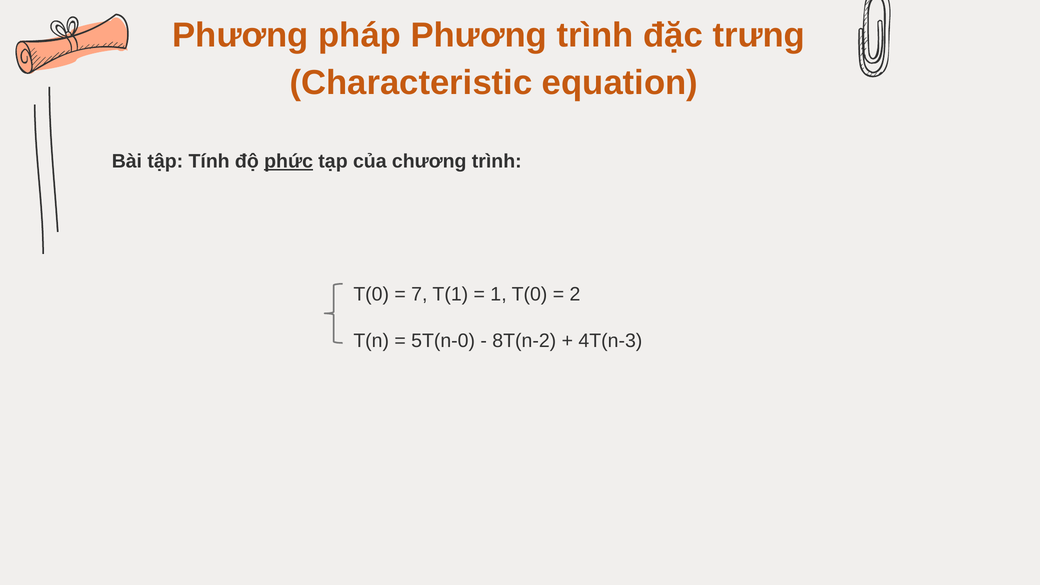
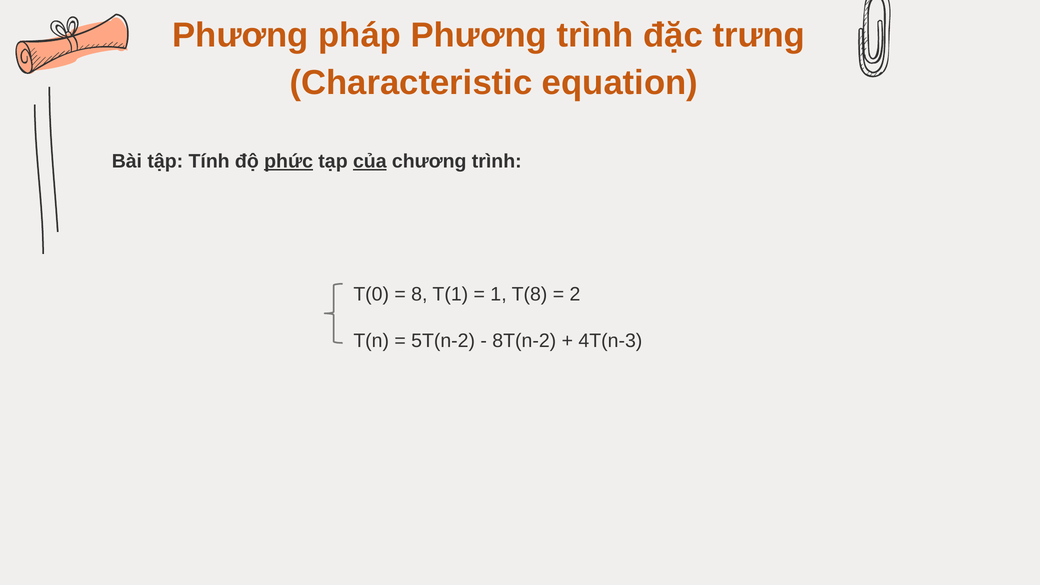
của underline: none -> present
7: 7 -> 8
1 T(0: T(0 -> T(8
5T(n-0: 5T(n-0 -> 5T(n-2
